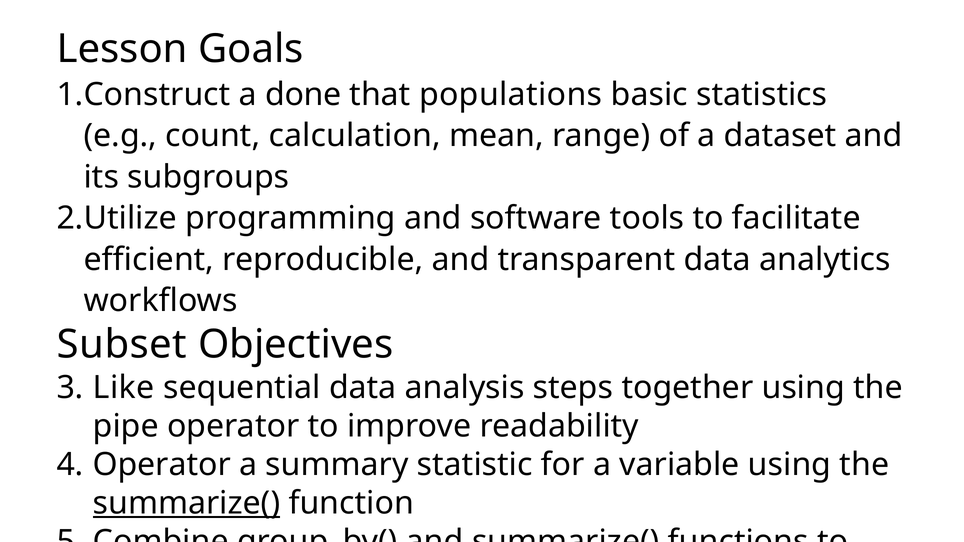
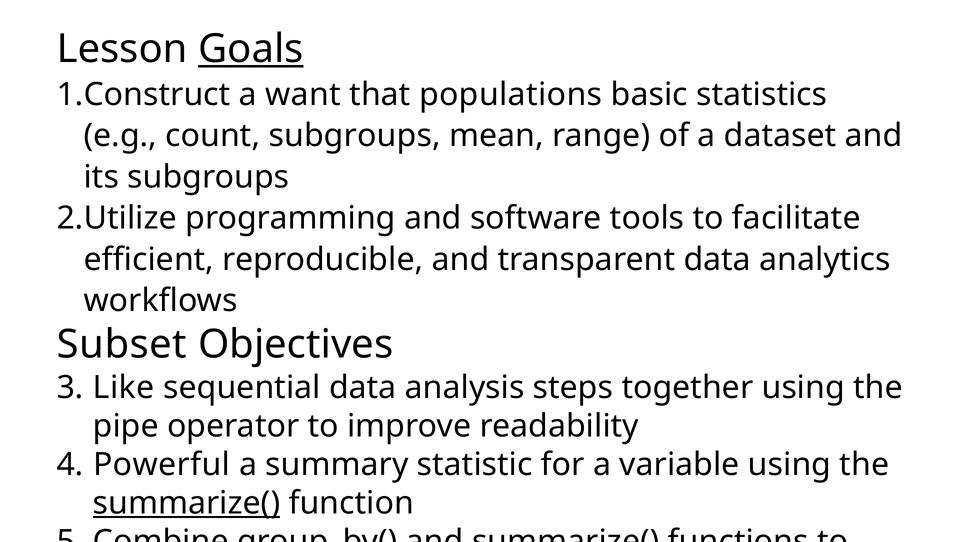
Goals underline: none -> present
done: done -> want
count calculation: calculation -> subgroups
Operator at (162, 465): Operator -> Powerful
